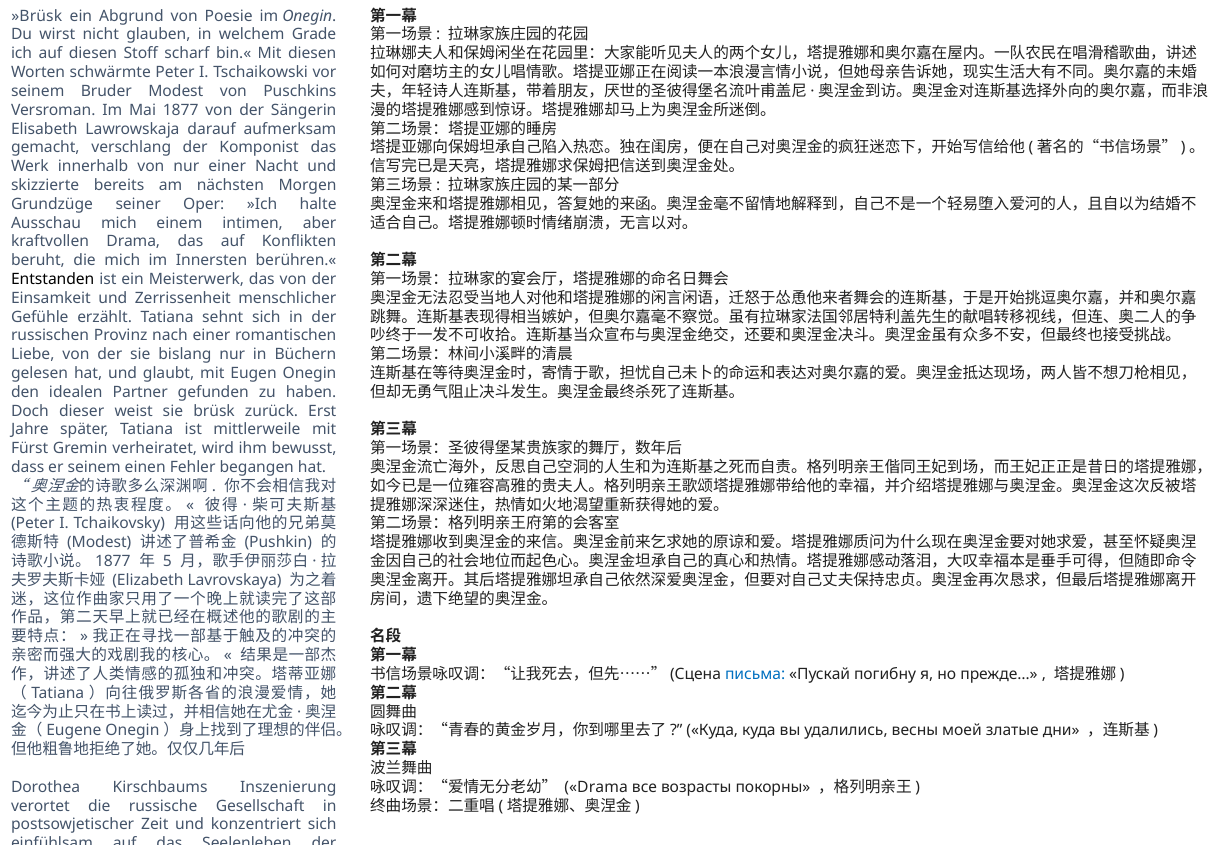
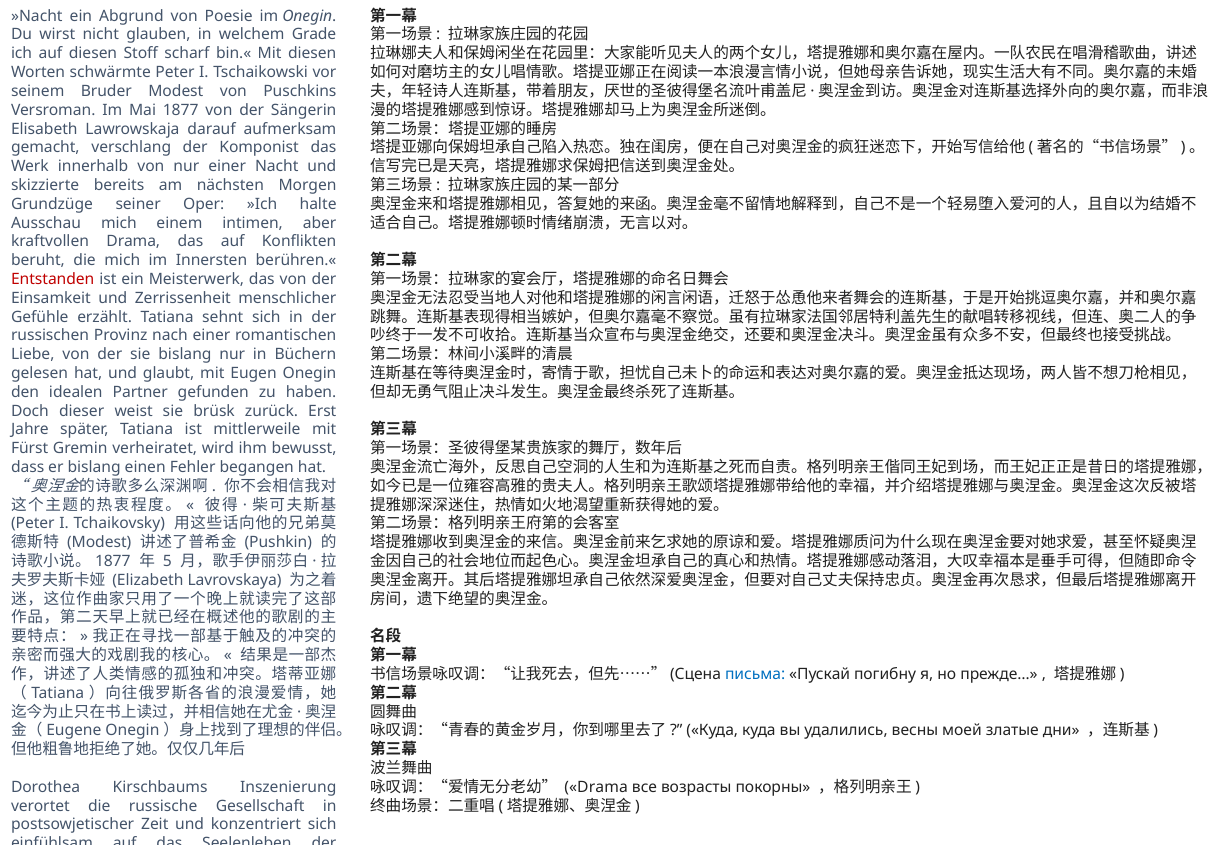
»Brüsk: »Brüsk -> »Nacht
Entstanden colour: black -> red
er seinem: seinem -> bislang
